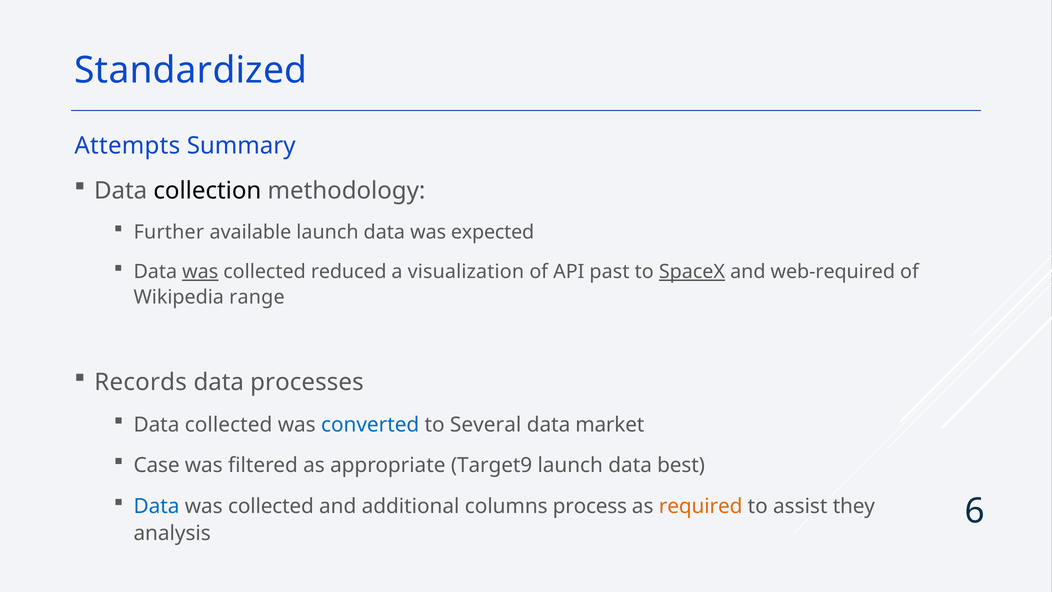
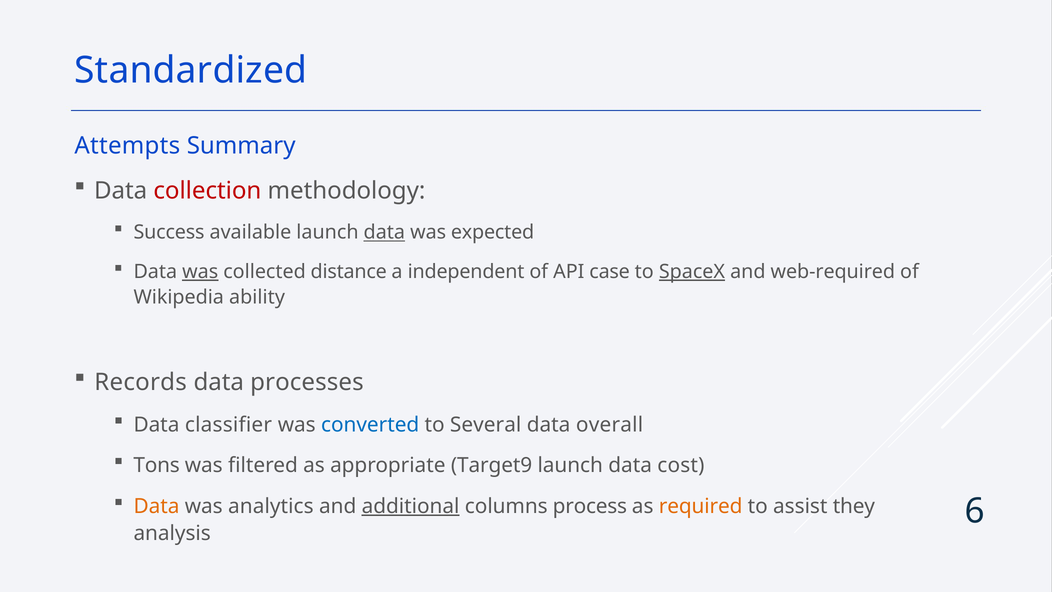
collection colour: black -> red
Further: Further -> Success
data at (384, 232) underline: none -> present
reduced: reduced -> distance
visualization: visualization -> independent
past: past -> case
range: range -> ability
Data collected: collected -> classifier
market: market -> overall
Case: Case -> Tons
best: best -> cost
Data at (157, 506) colour: blue -> orange
collected at (271, 506): collected -> analytics
additional underline: none -> present
